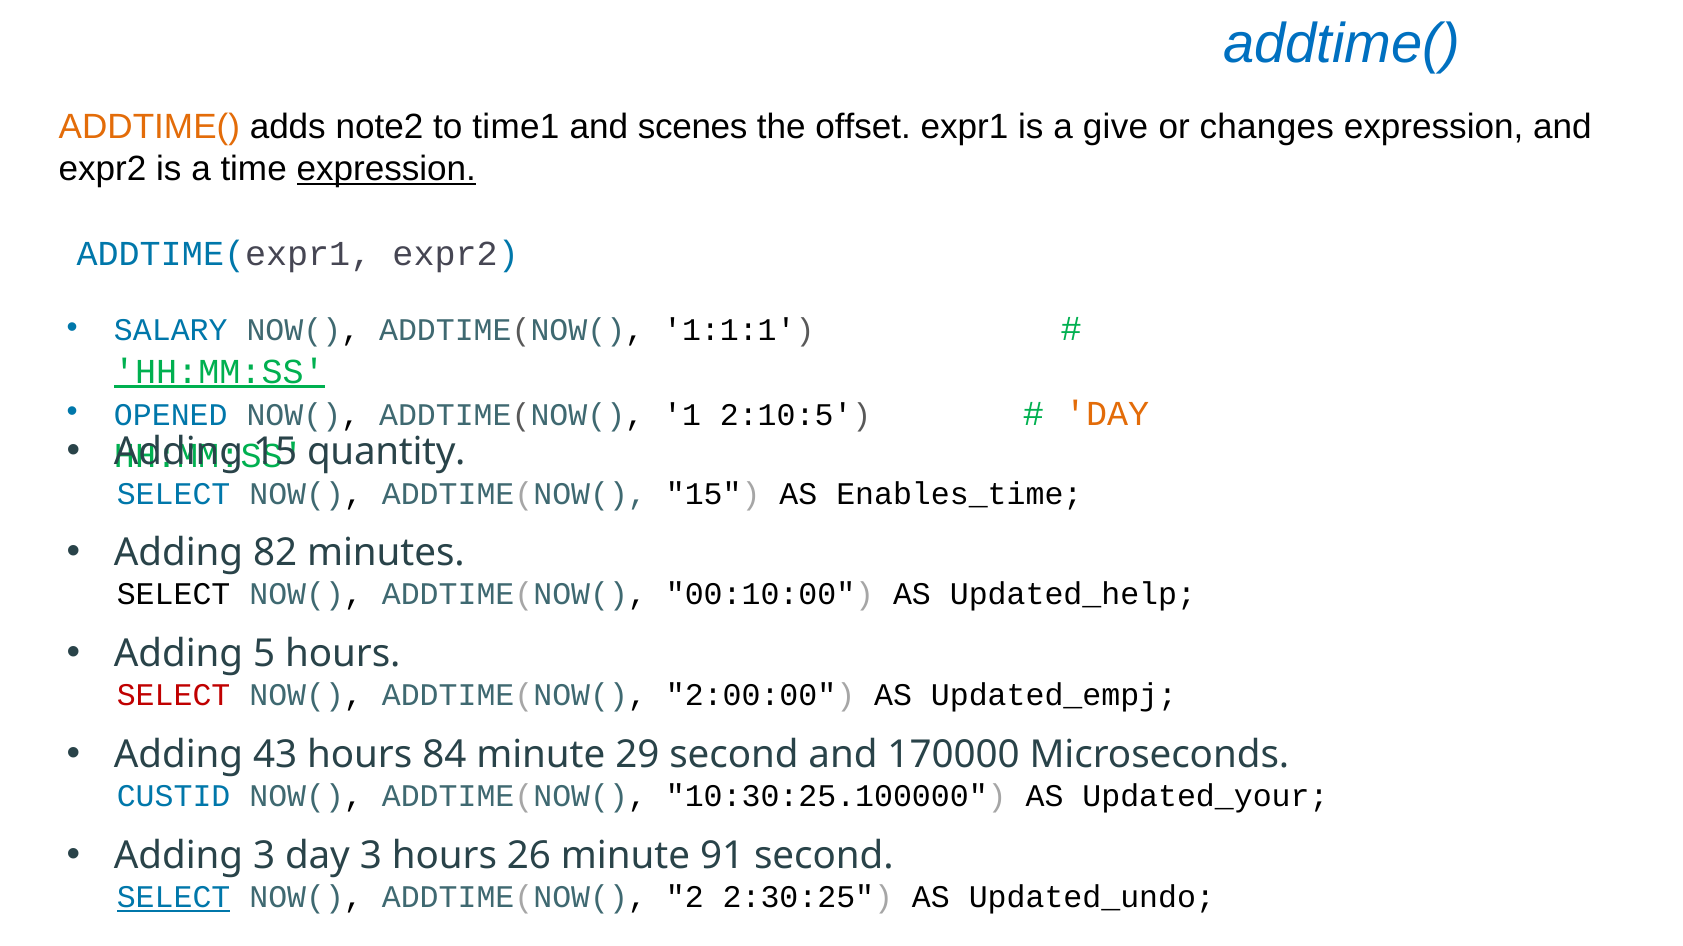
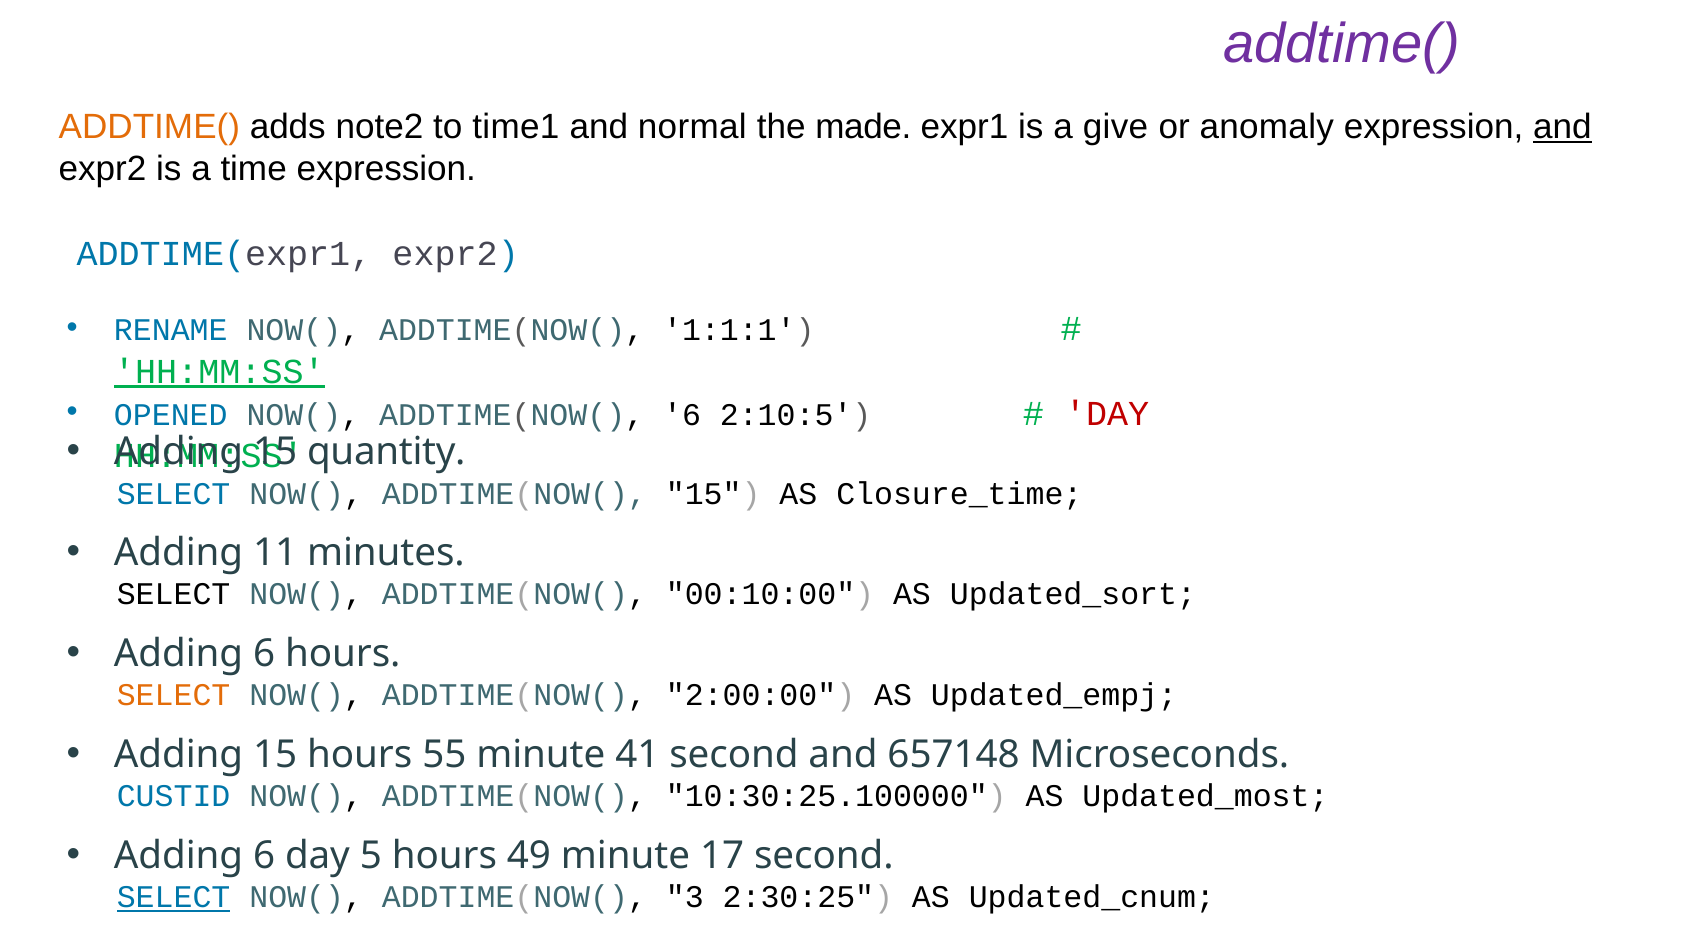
addtime( at (1342, 44) colour: blue -> purple
scenes: scenes -> normal
offset: offset -> made
changes: changes -> anomaly
and at (1562, 127) underline: none -> present
expression at (386, 169) underline: present -> none
SALARY: SALARY -> RENAME
ADDTIME(NOW( 1: 1 -> 6
DAY at (1107, 414) colour: orange -> red
Enables_time: Enables_time -> Closure_time
82: 82 -> 11
Updated_help: Updated_help -> Updated_sort
5 at (264, 654): 5 -> 6
SELECT at (174, 696) colour: red -> orange
43 at (275, 755): 43 -> 15
84: 84 -> 55
29: 29 -> 41
170000: 170000 -> 657148
Updated_your: Updated_your -> Updated_most
3 at (264, 856): 3 -> 6
day 3: 3 -> 5
26: 26 -> 49
91: 91 -> 17
2: 2 -> 3
Updated_undo: Updated_undo -> Updated_cnum
